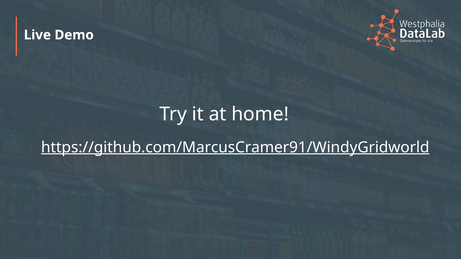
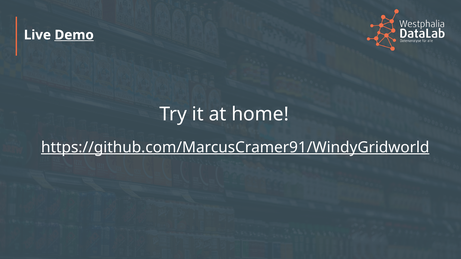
Demo underline: none -> present
